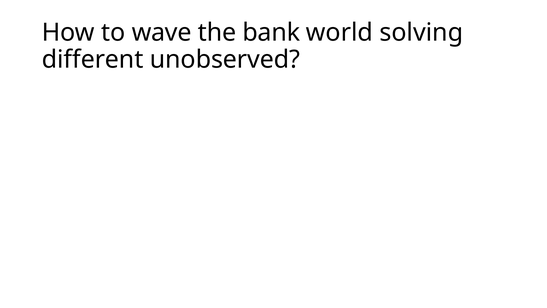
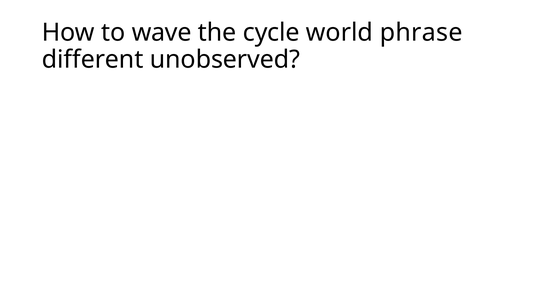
bank: bank -> cycle
solving: solving -> phrase
